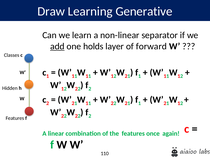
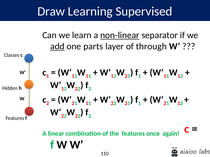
Generative: Generative -> Supervised
non-linear underline: none -> present
holds: holds -> parts
forward: forward -> through
